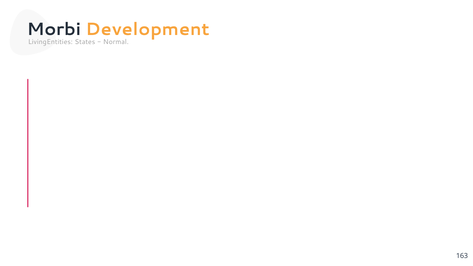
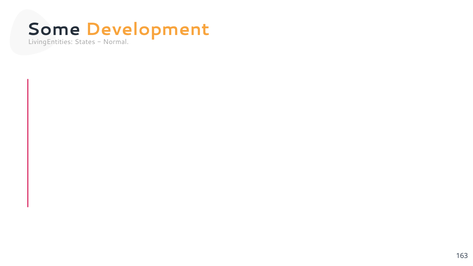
Morbi: Morbi -> Some
